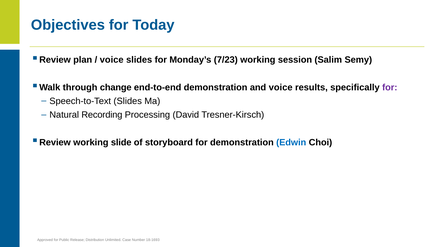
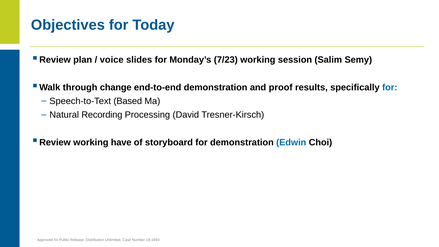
and voice: voice -> proof
for at (390, 87) colour: purple -> blue
Speech-to-Text Slides: Slides -> Based
slide: slide -> have
